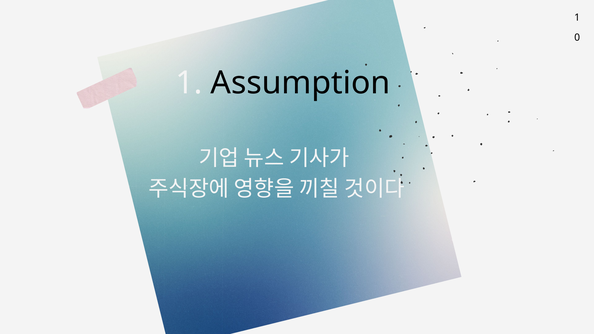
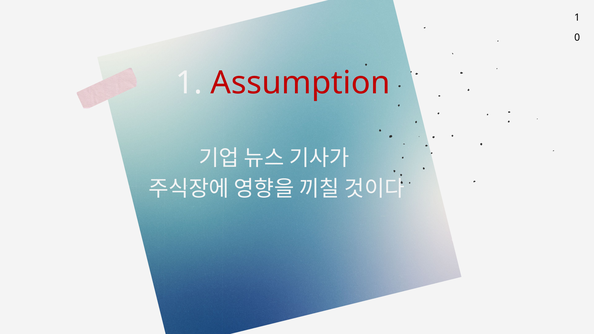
Assumption colour: black -> red
